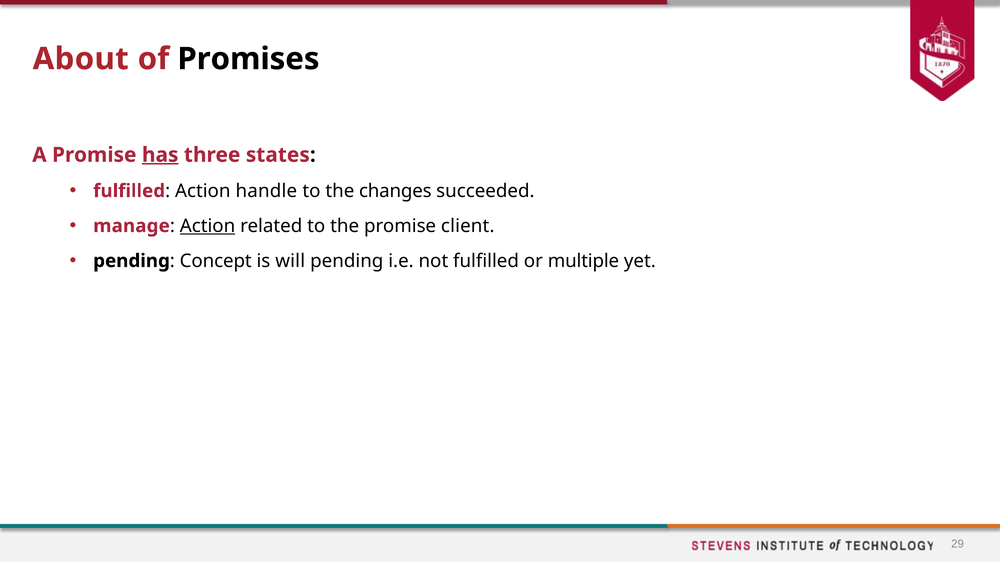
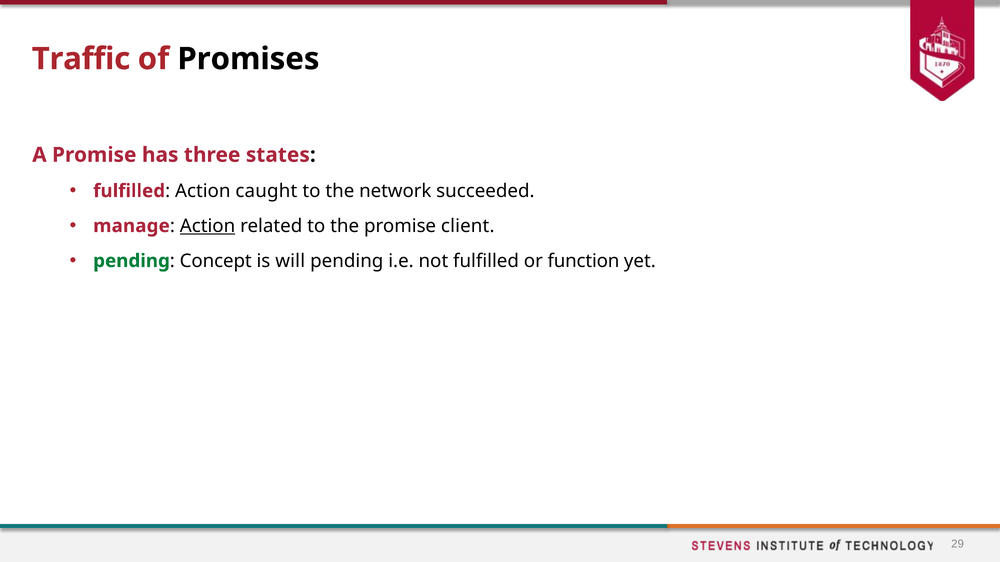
About: About -> Traffic
has underline: present -> none
handle: handle -> caught
changes: changes -> network
pending at (132, 261) colour: black -> green
multiple: multiple -> function
